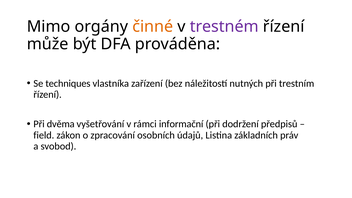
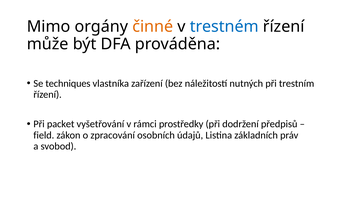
trestném colour: purple -> blue
dvěma: dvěma -> packet
informační: informační -> prostředky
